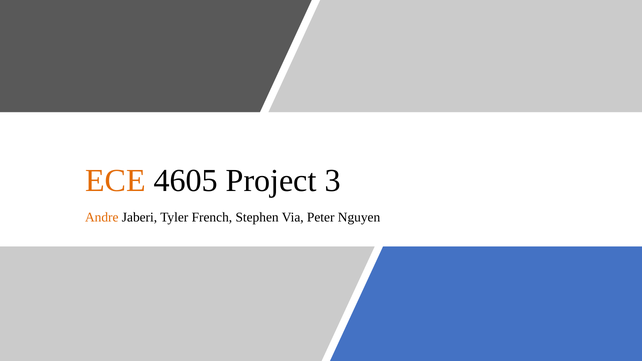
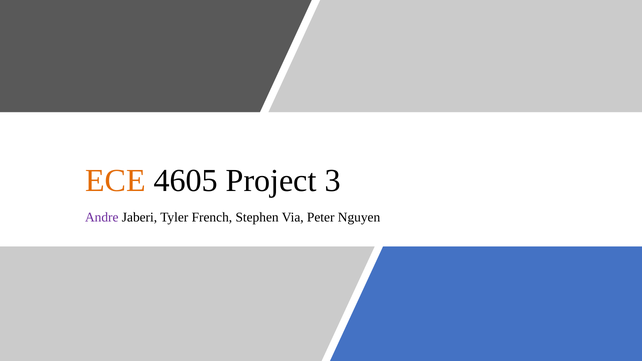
Andre colour: orange -> purple
